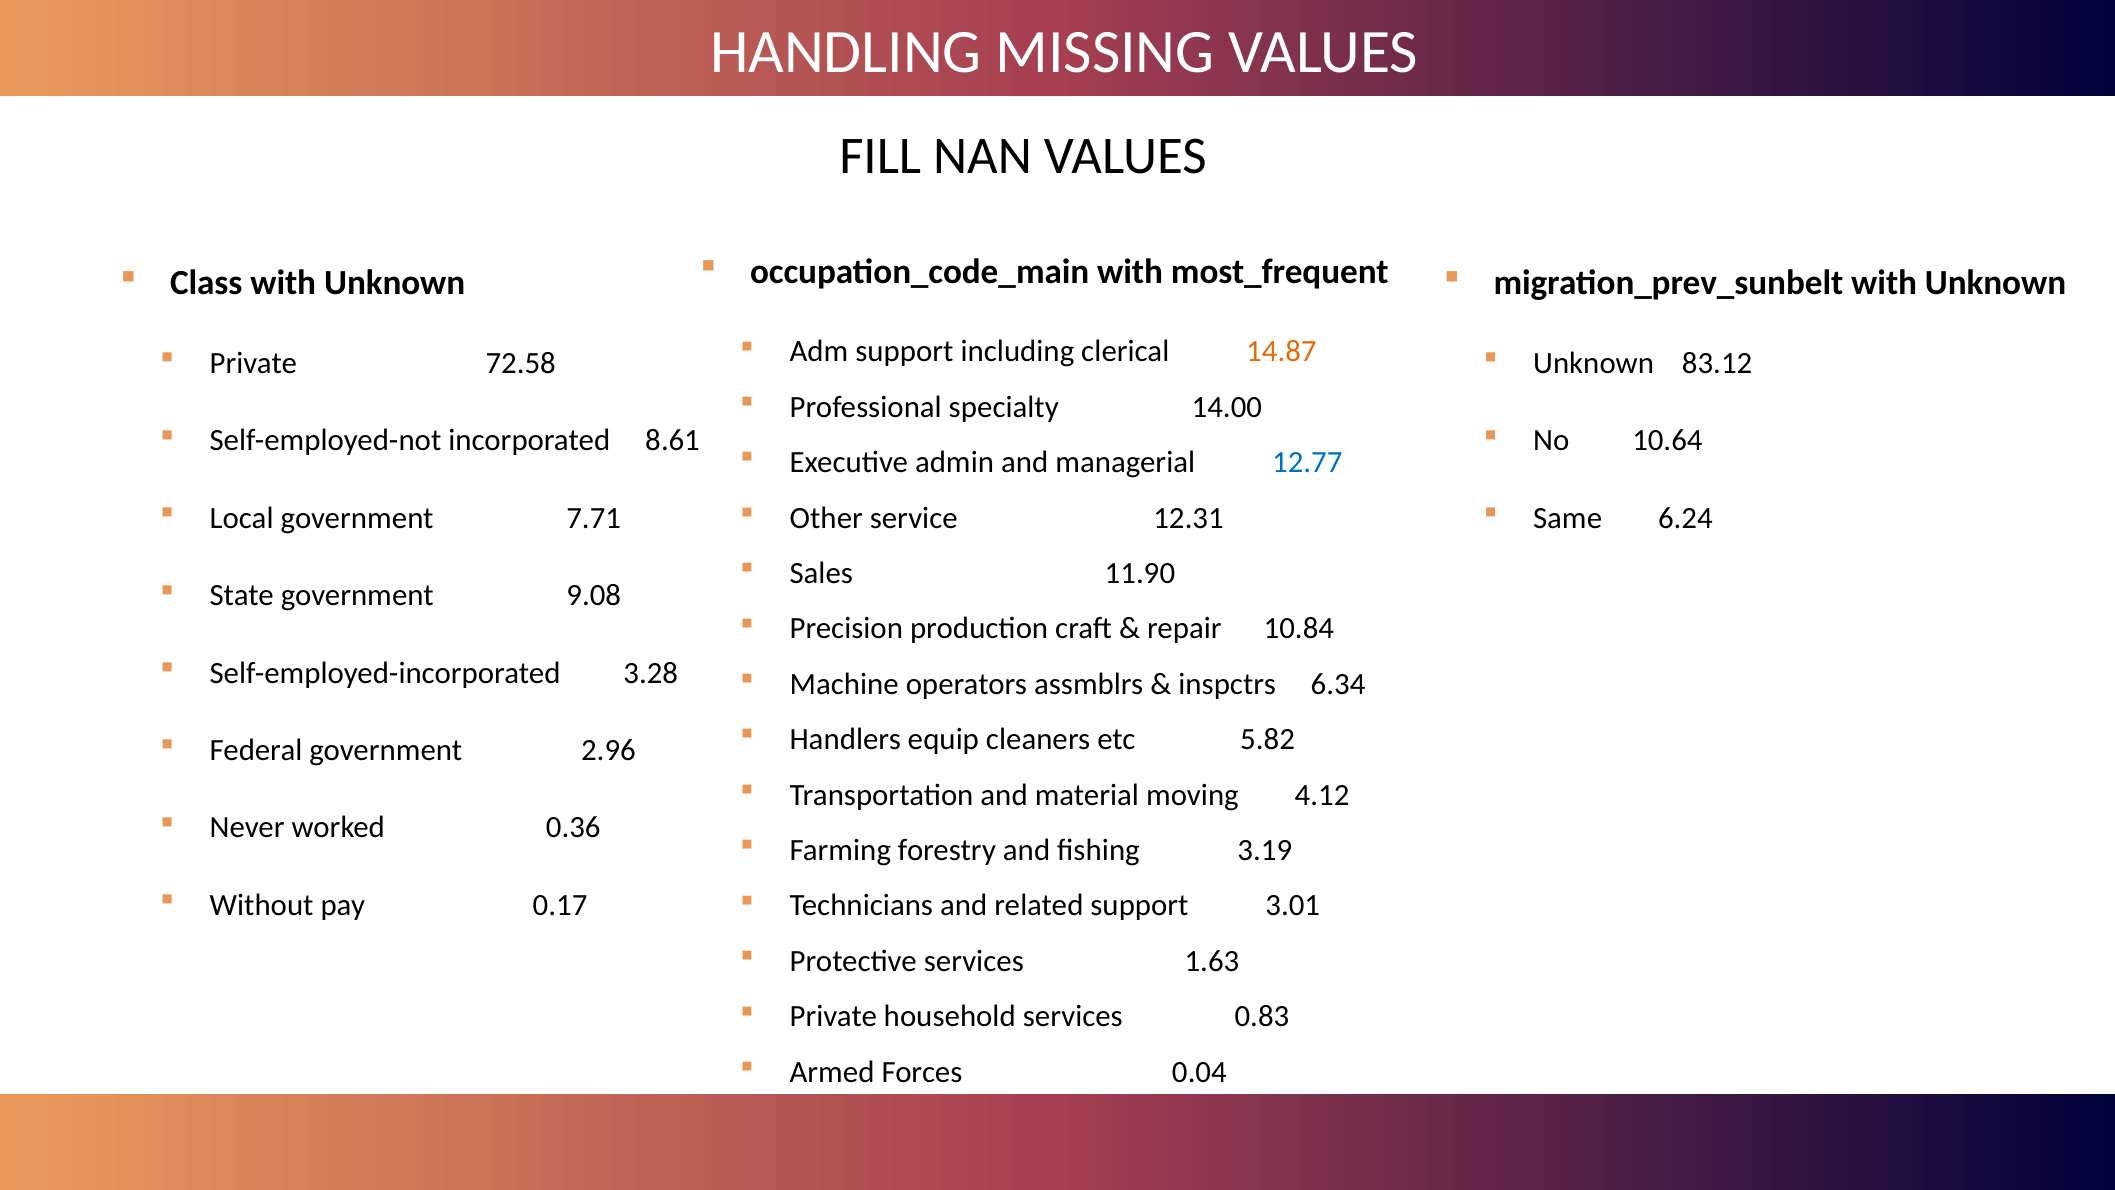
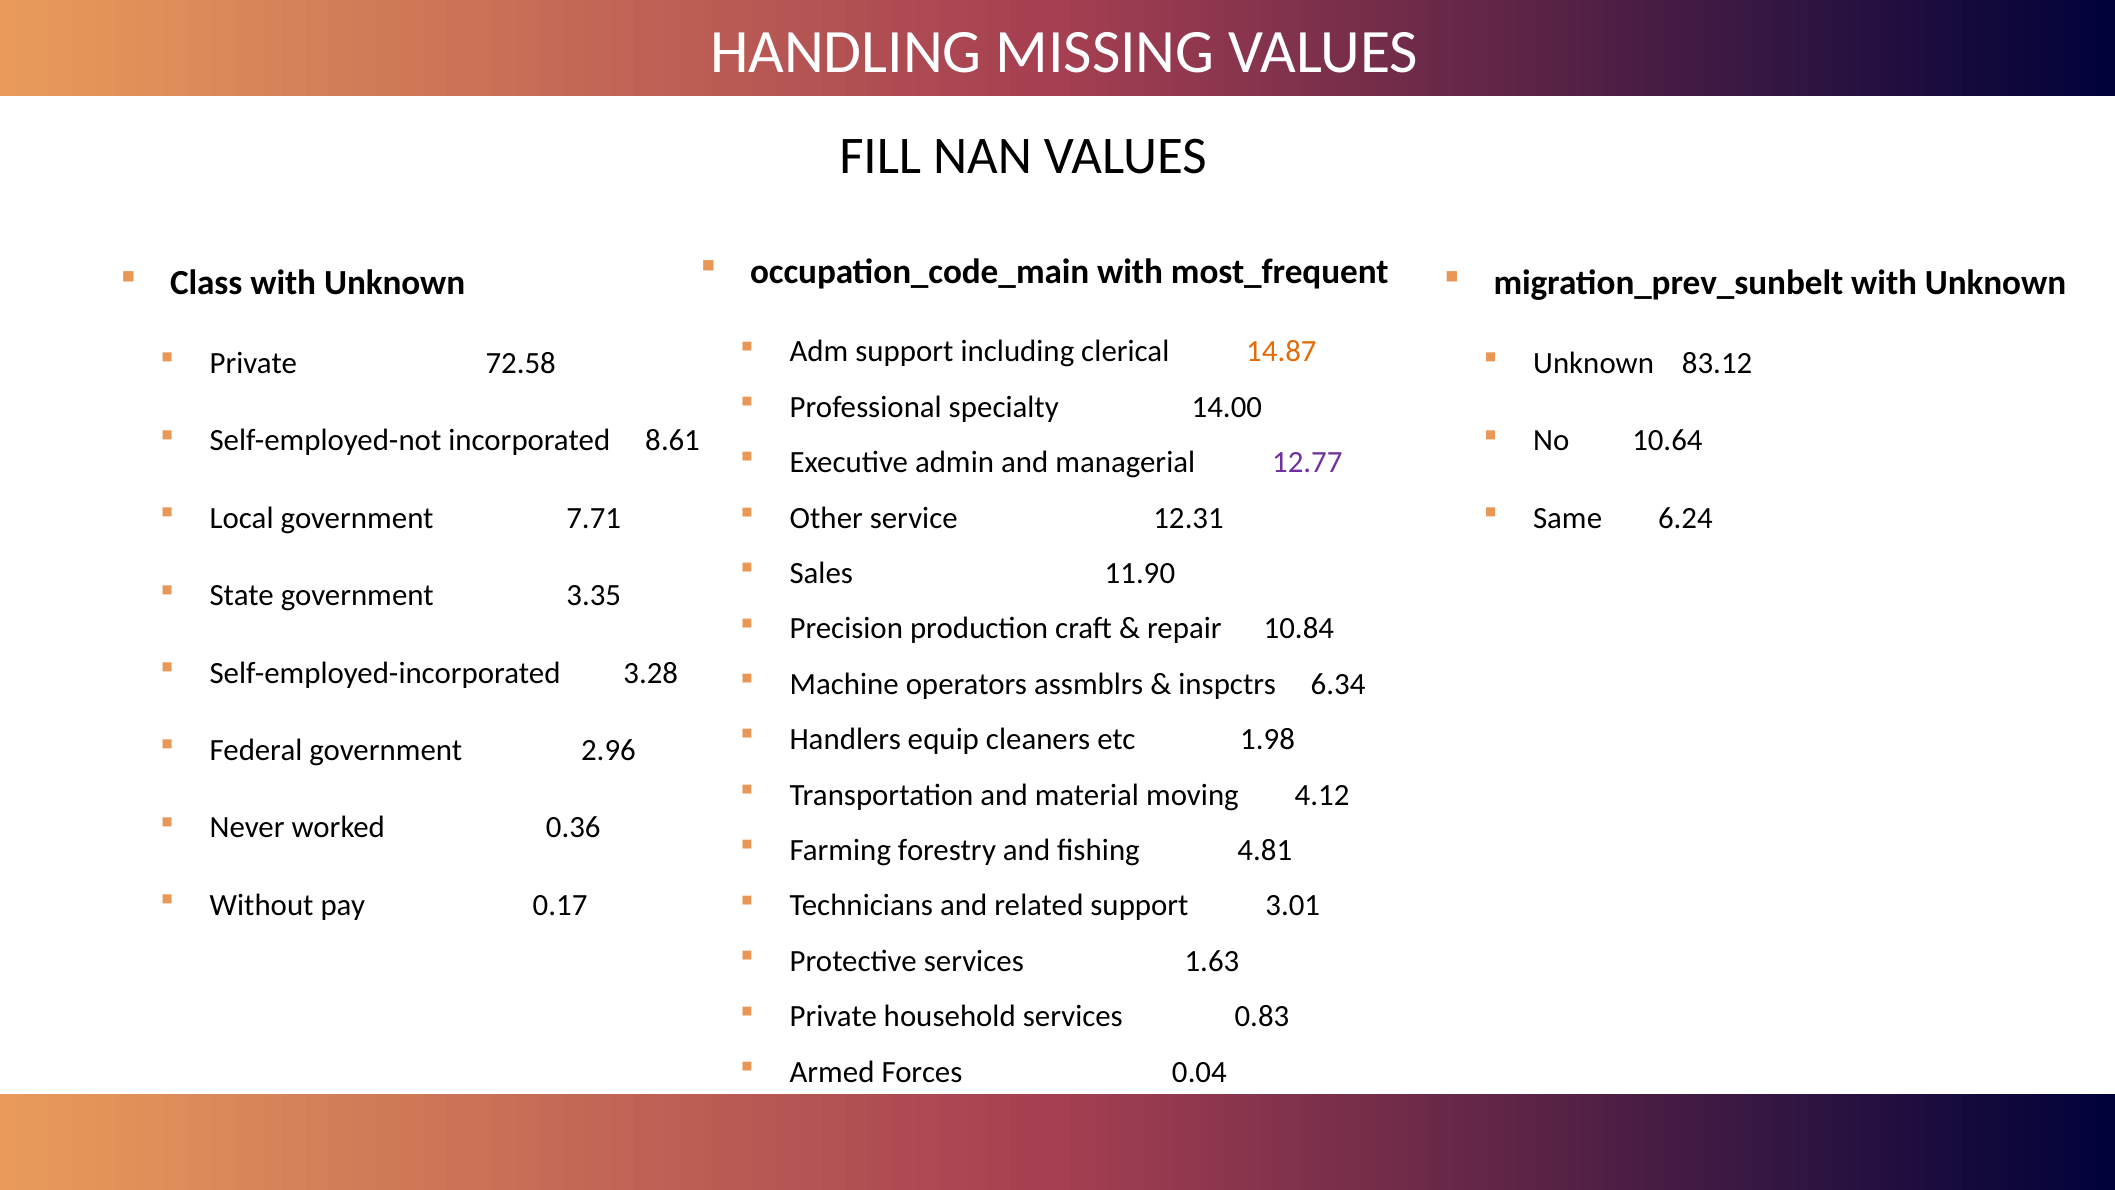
12.77 colour: blue -> purple
9.08: 9.08 -> 3.35
5.82: 5.82 -> 1.98
3.19: 3.19 -> 4.81
